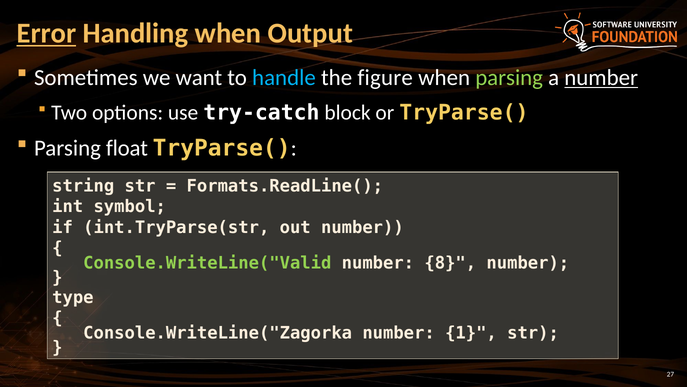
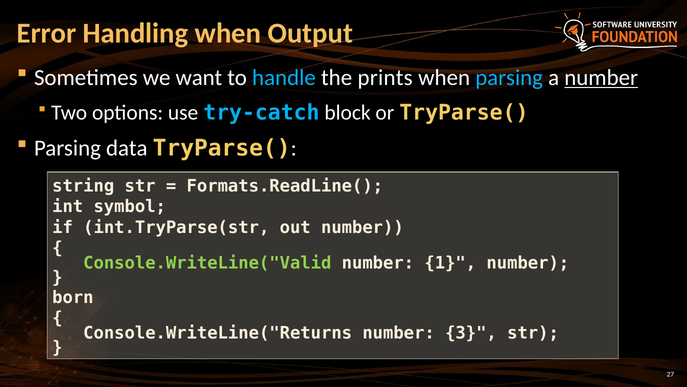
Error underline: present -> none
figure: figure -> prints
parsing at (509, 78) colour: light green -> light blue
try-catch colour: white -> light blue
float: float -> data
8: 8 -> 1
type: type -> born
Console.WriteLine("Zagorka: Console.WriteLine("Zagorka -> Console.WriteLine("Returns
1: 1 -> 3
